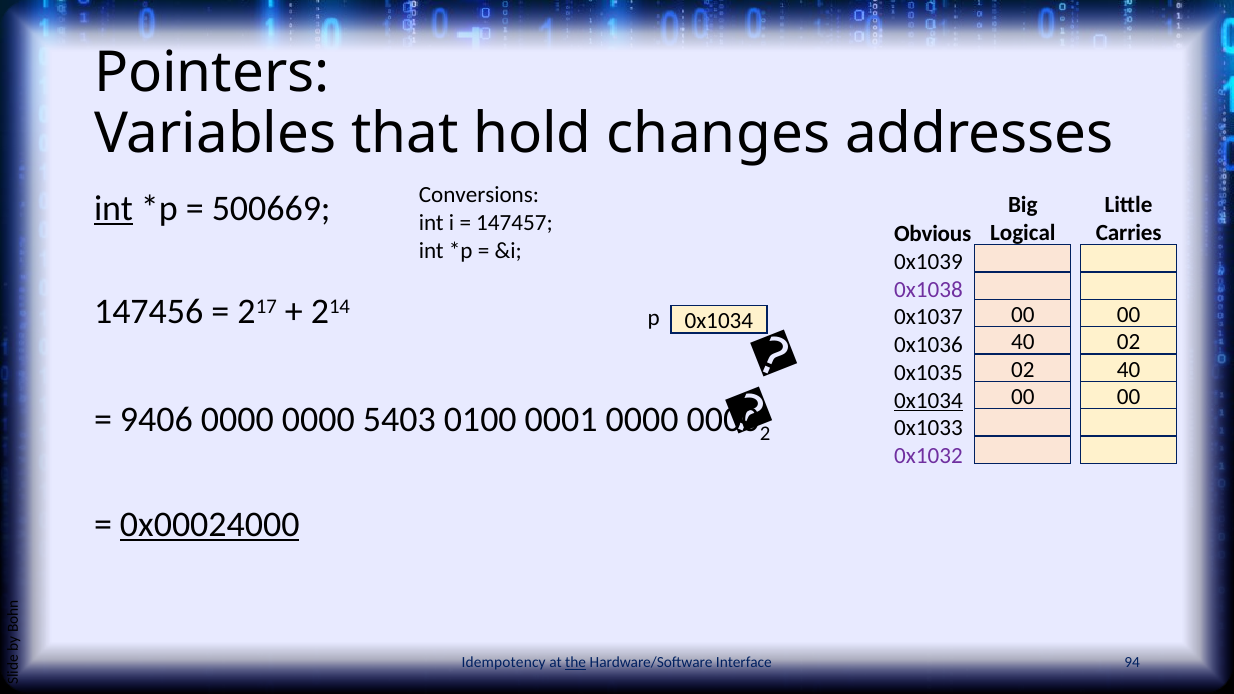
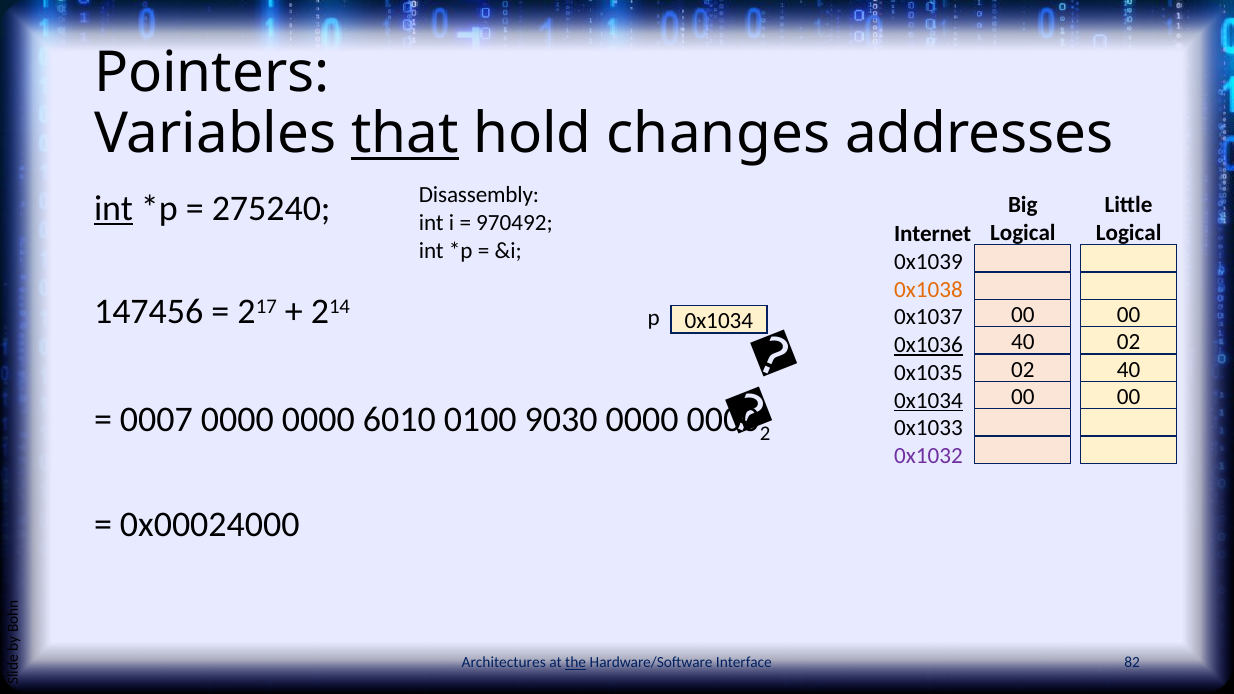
that underline: none -> present
Conversions: Conversions -> Disassembly
500669: 500669 -> 275240
147457: 147457 -> 970492
Carries at (1129, 233): Carries -> Logical
Obvious: Obvious -> Internet
0x1038 colour: purple -> orange
0x1036 underline: none -> present
9406: 9406 -> 0007
5403: 5403 -> 6010
0001: 0001 -> 9030
0x00024000 underline: present -> none
Idempotency: Idempotency -> Architectures
94: 94 -> 82
